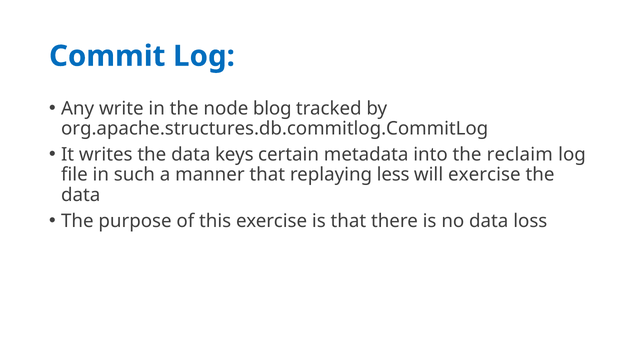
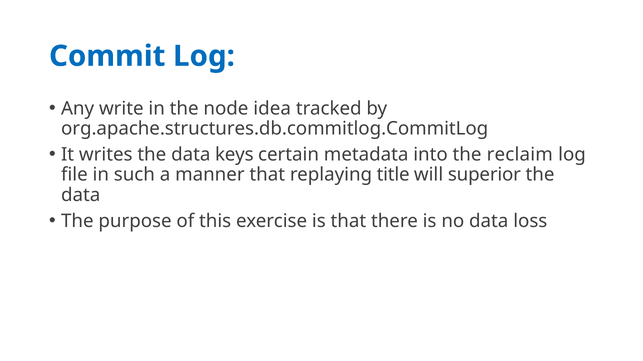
blog: blog -> idea
less: less -> title
will exercise: exercise -> superior
